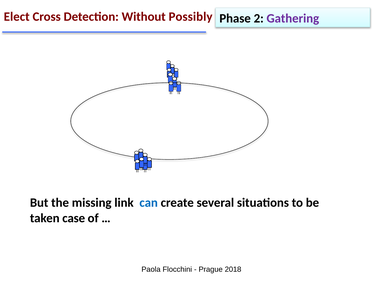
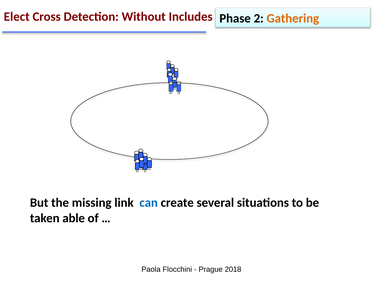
Possibly: Possibly -> Includes
Gathering colour: purple -> orange
case: case -> able
